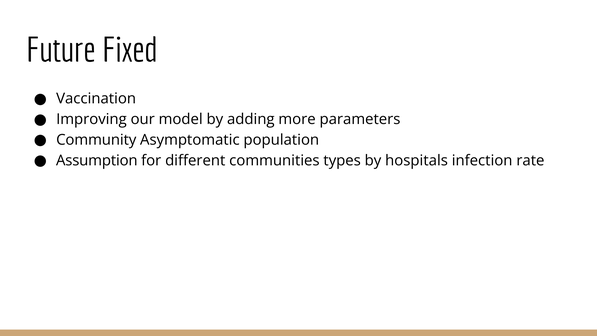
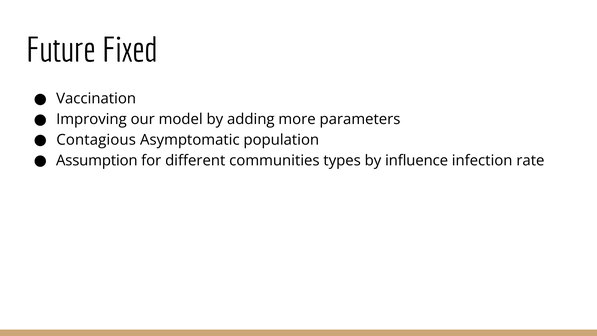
Community: Community -> Contagious
hospitals: hospitals -> influence
